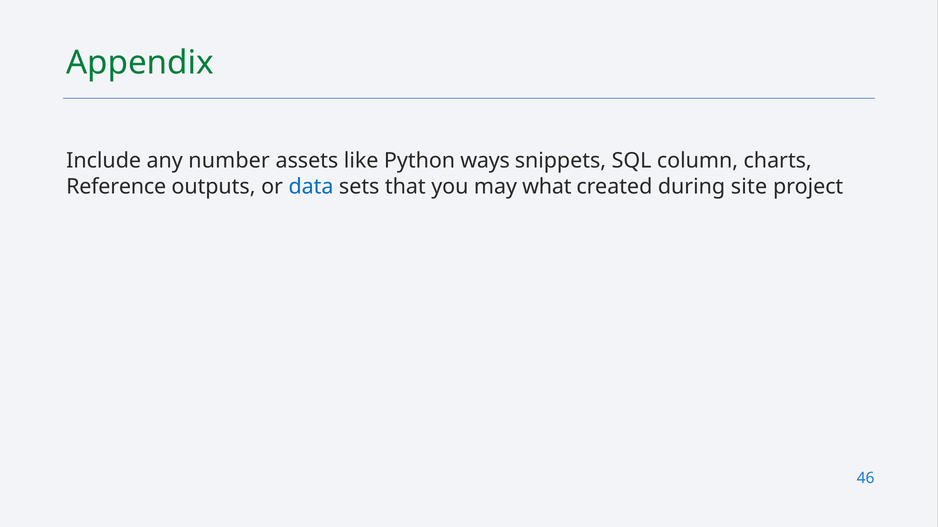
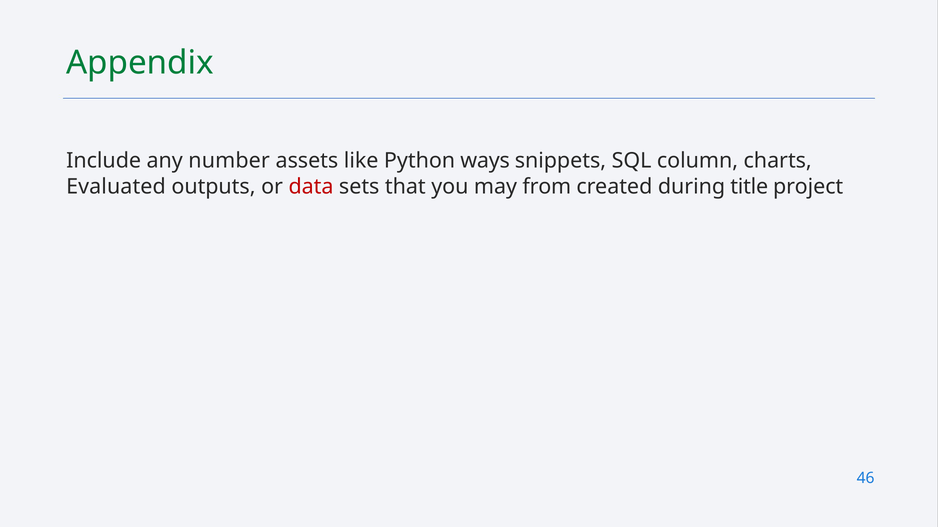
Reference: Reference -> Evaluated
data colour: blue -> red
what: what -> from
site: site -> title
